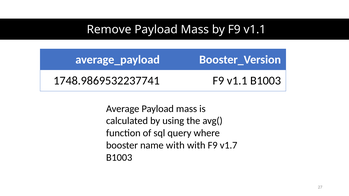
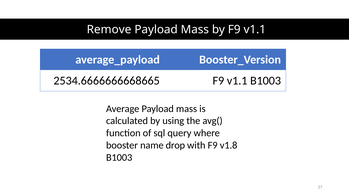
1748.9869532237741: 1748.9869532237741 -> 2534.6666666668665
name with: with -> drop
v1.7: v1.7 -> v1.8
